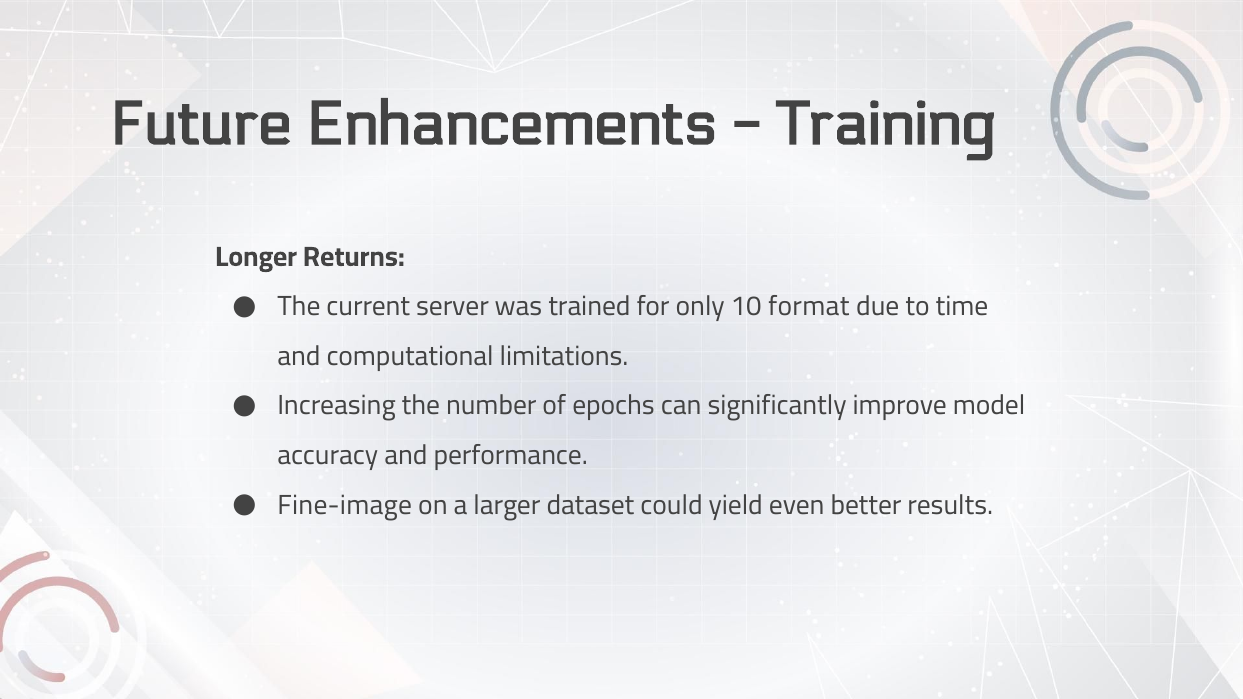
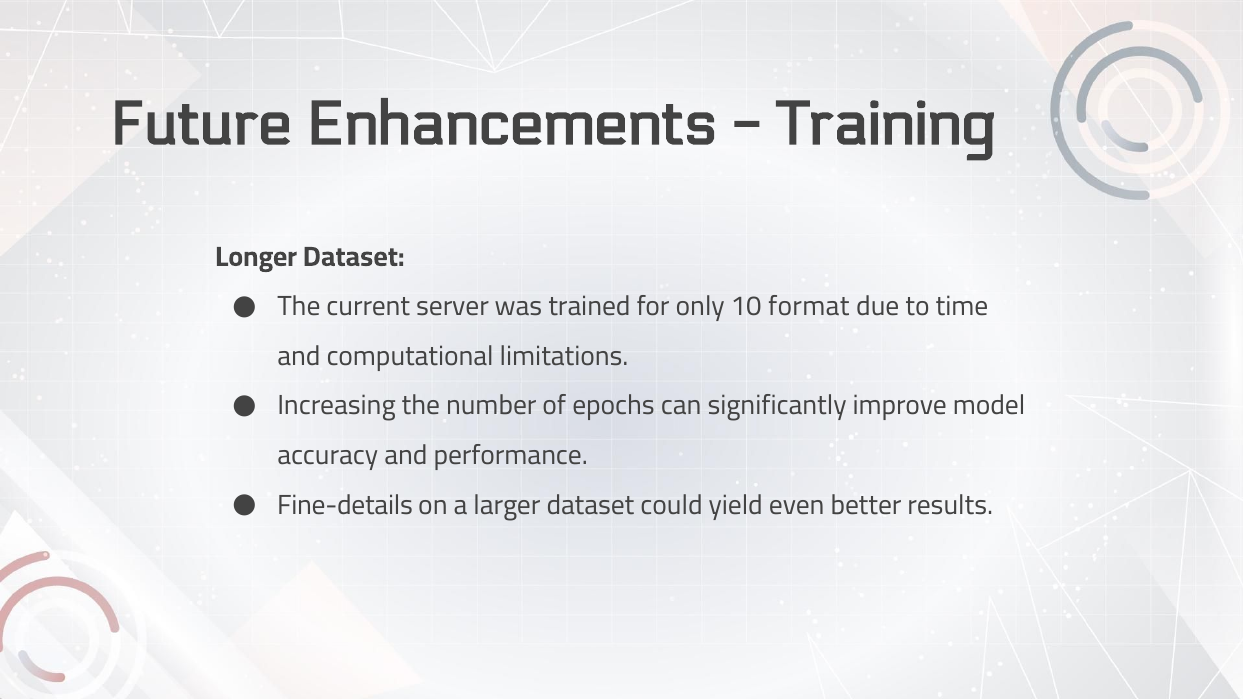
Longer Returns: Returns -> Dataset
Fine-image: Fine-image -> Fine-details
